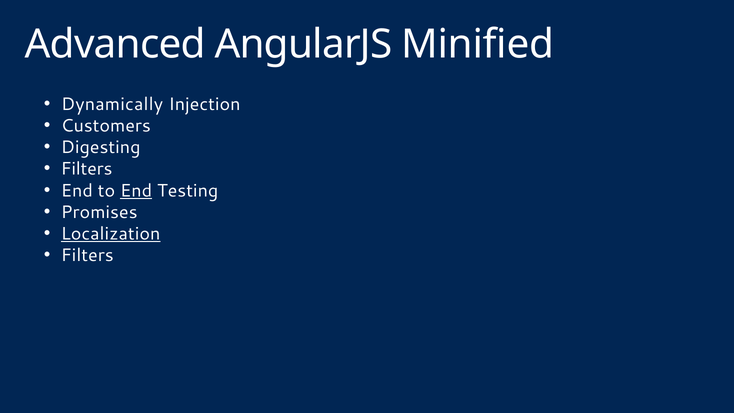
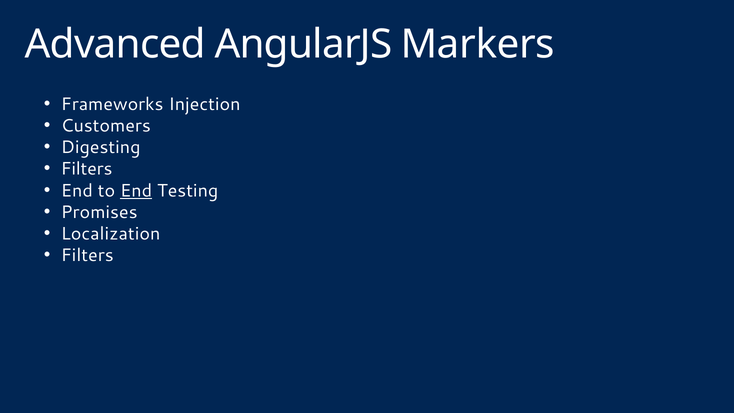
Minified: Minified -> Markers
Dynamically: Dynamically -> Frameworks
Localization underline: present -> none
